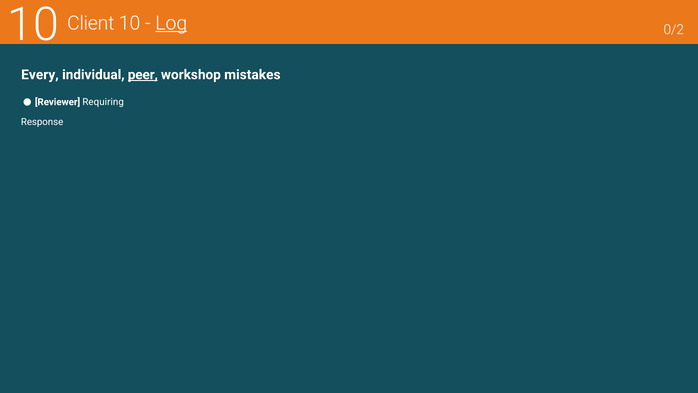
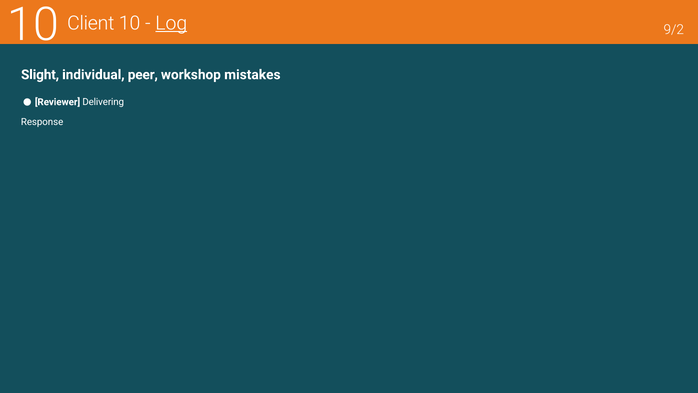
0/2: 0/2 -> 9/2
Every: Every -> Slight
peer underline: present -> none
Requiring: Requiring -> Delivering
